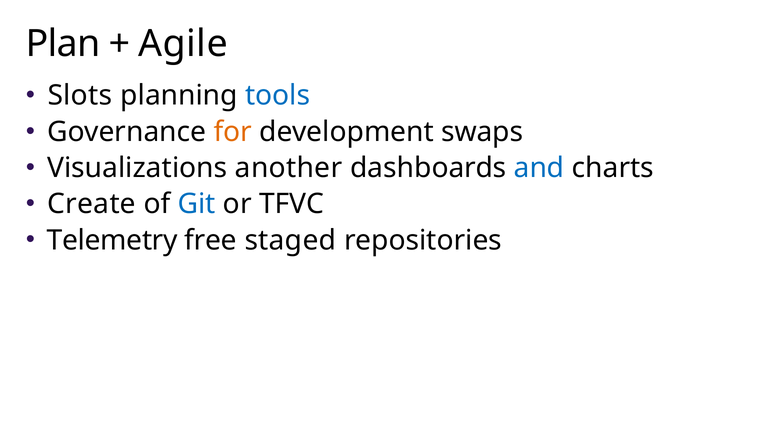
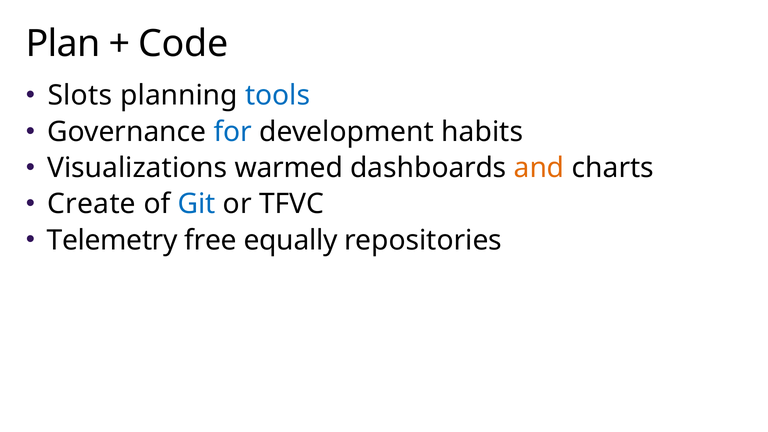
Agile: Agile -> Code
for colour: orange -> blue
swaps: swaps -> habits
another: another -> warmed
and colour: blue -> orange
staged: staged -> equally
